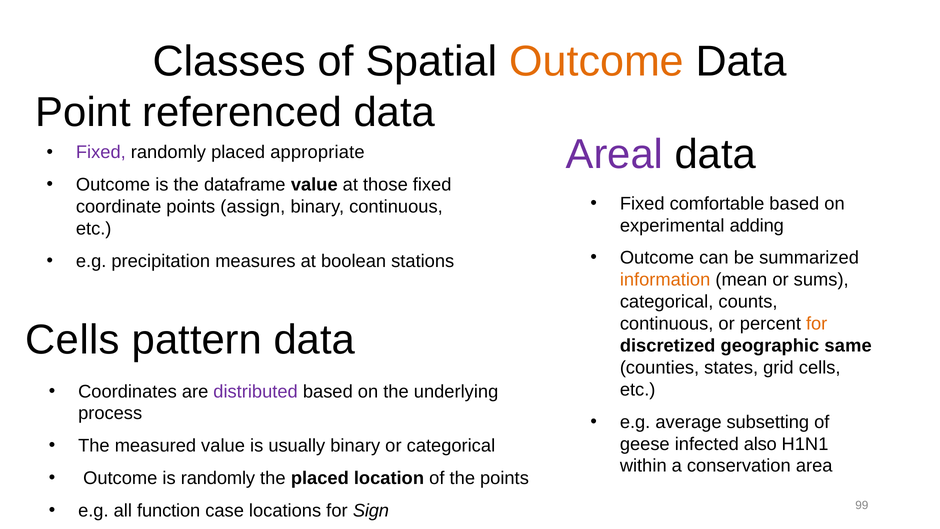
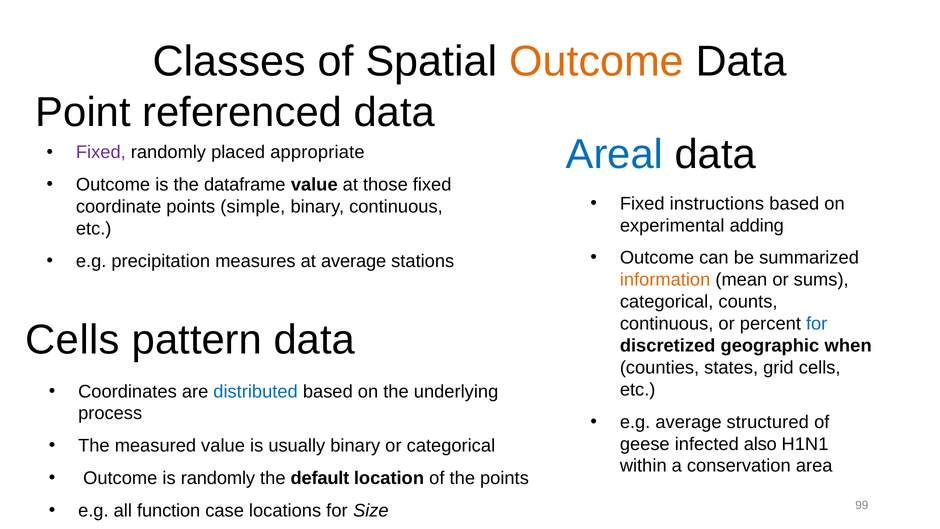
Areal colour: purple -> blue
comfortable: comfortable -> instructions
assign: assign -> simple
at boolean: boolean -> average
for at (817, 324) colour: orange -> blue
same: same -> when
distributed colour: purple -> blue
subsetting: subsetting -> structured
the placed: placed -> default
Sign: Sign -> Size
